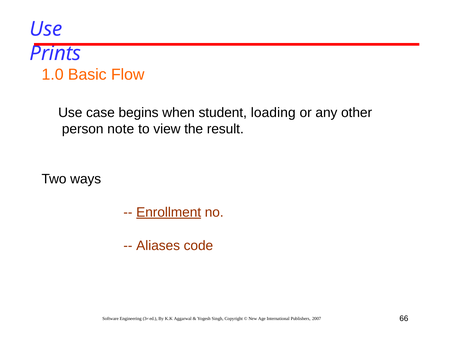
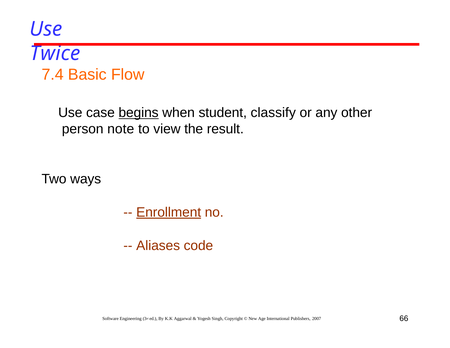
Prints: Prints -> Twice
1.0: 1.0 -> 7.4
begins underline: none -> present
loading: loading -> classify
